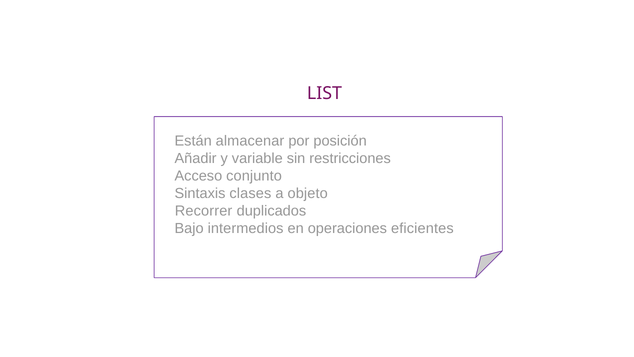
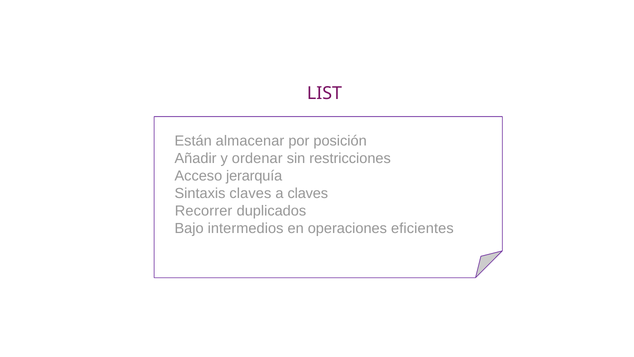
variable: variable -> ordenar
conjunto: conjunto -> jerarquía
Sintaxis clases: clases -> claves
a objeto: objeto -> claves
